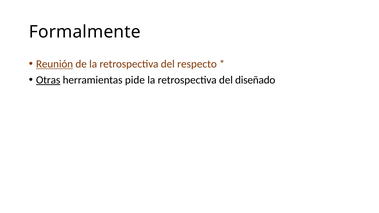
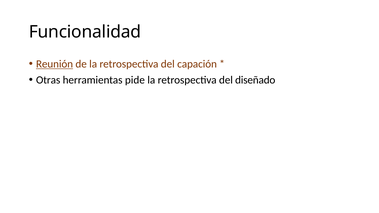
Formalmente: Formalmente -> Funcionalidad
respecto: respecto -> capación
Otras underline: present -> none
